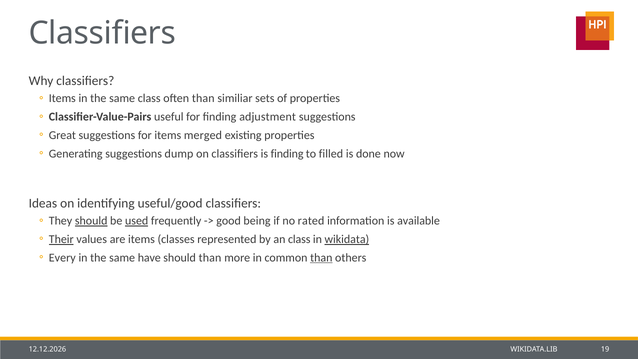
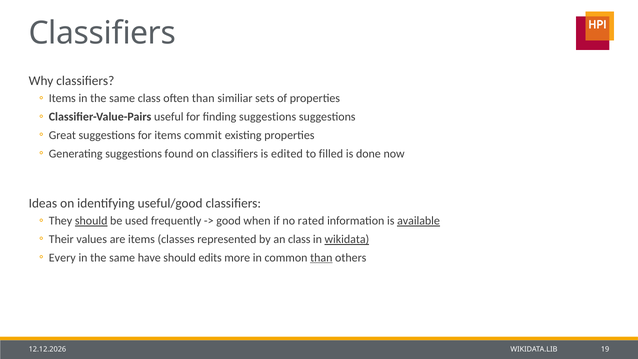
finding adjustment: adjustment -> suggestions
merged: merged -> commit
dump: dump -> found
is finding: finding -> edited
used underline: present -> none
being: being -> when
available underline: none -> present
Their underline: present -> none
should than: than -> edits
